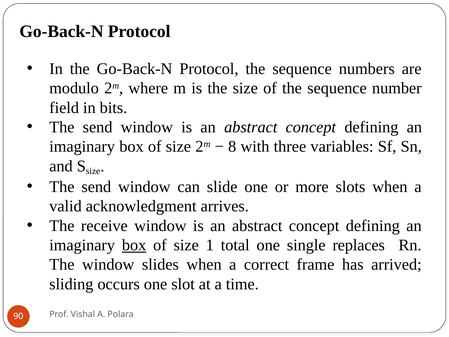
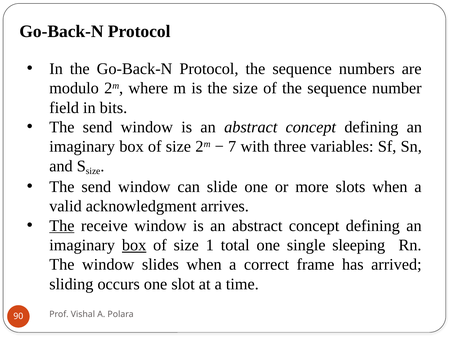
8: 8 -> 7
The at (62, 226) underline: none -> present
replaces: replaces -> sleeping
